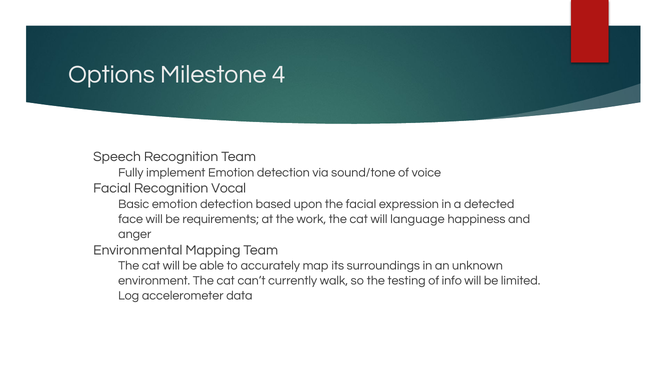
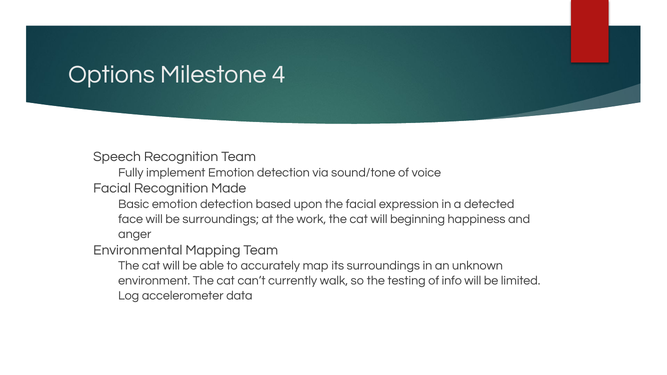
Vocal: Vocal -> Made
be requirements: requirements -> surroundings
language: language -> beginning
